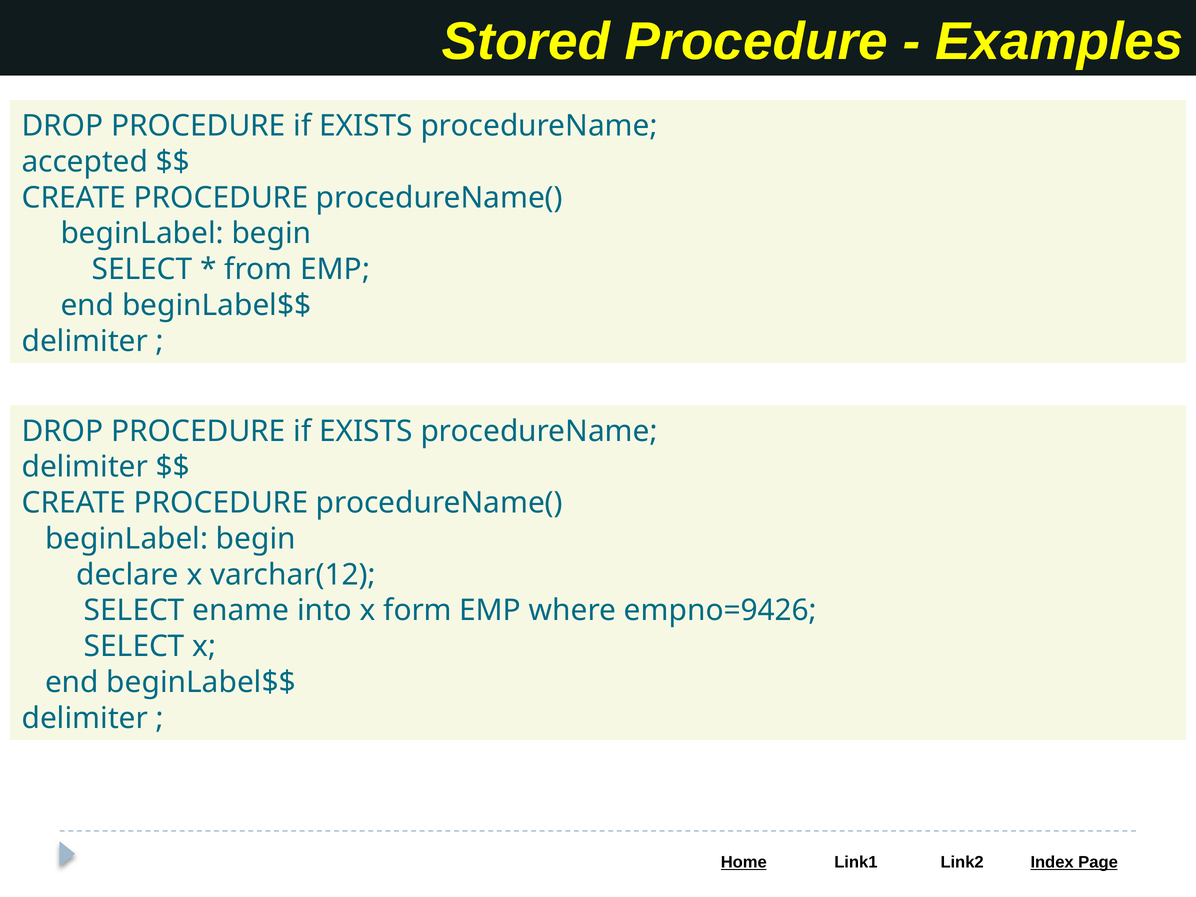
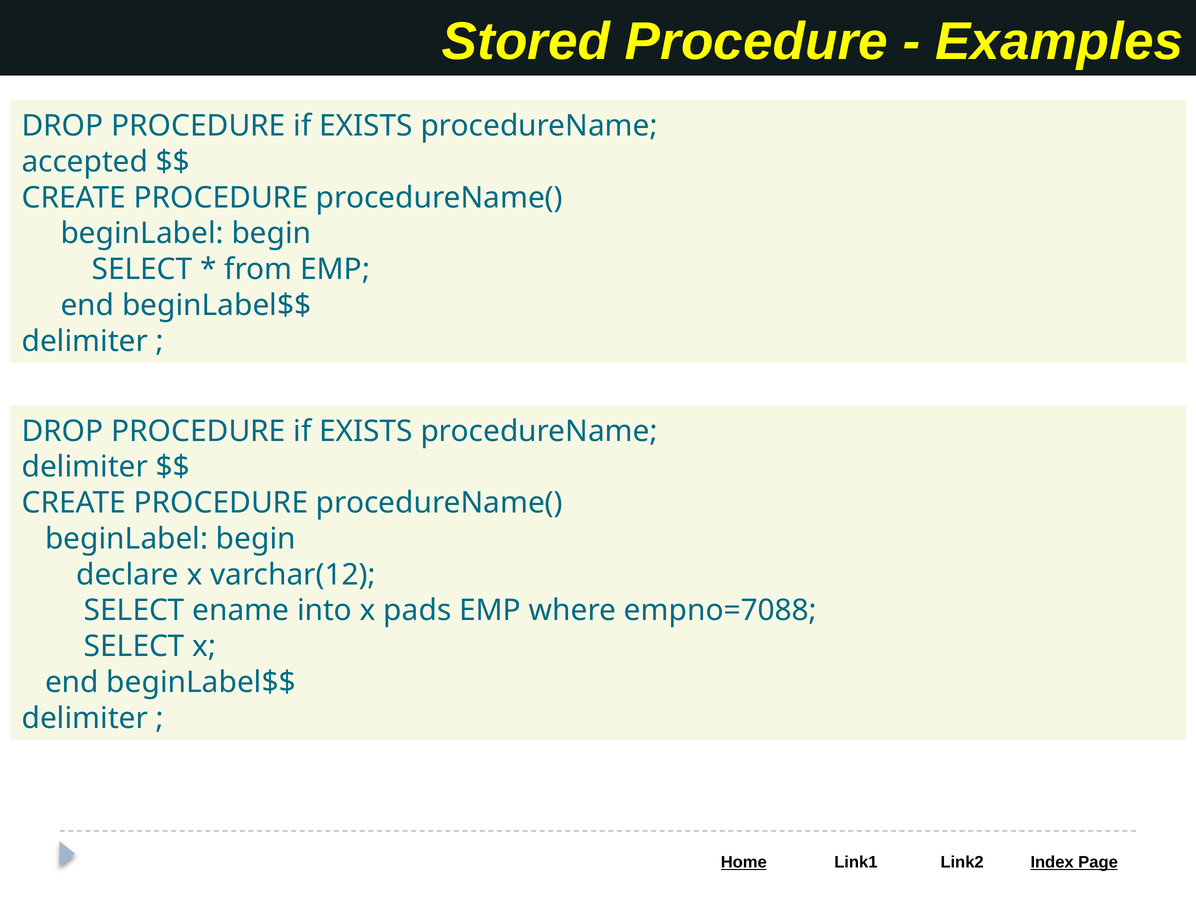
form: form -> pads
empno=9426: empno=9426 -> empno=7088
